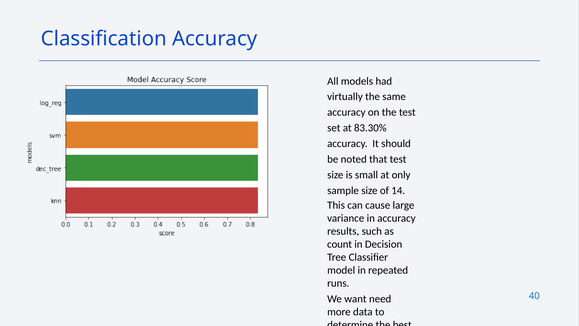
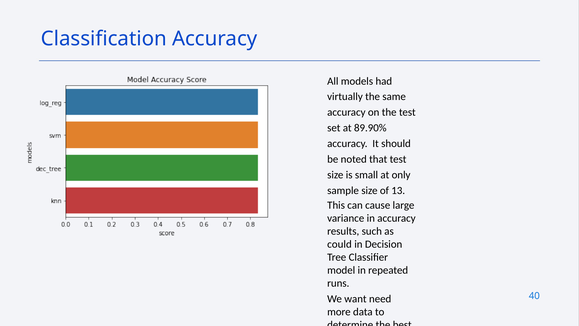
83.30%: 83.30% -> 89.90%
14: 14 -> 13
count: count -> could
